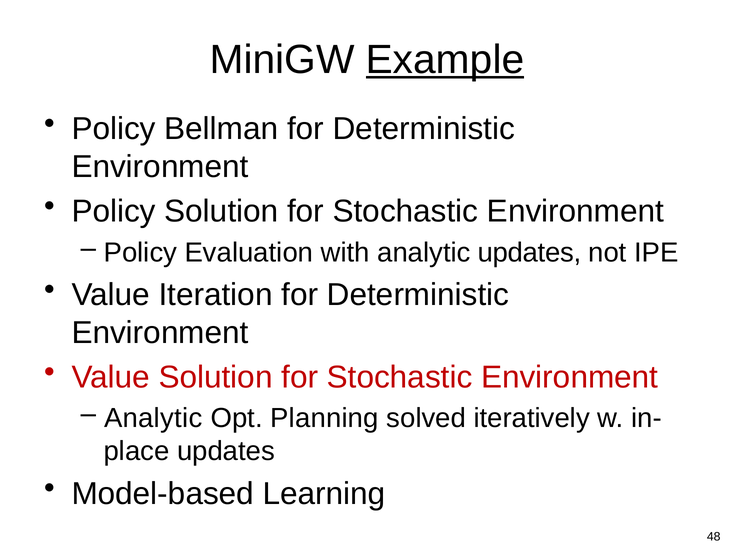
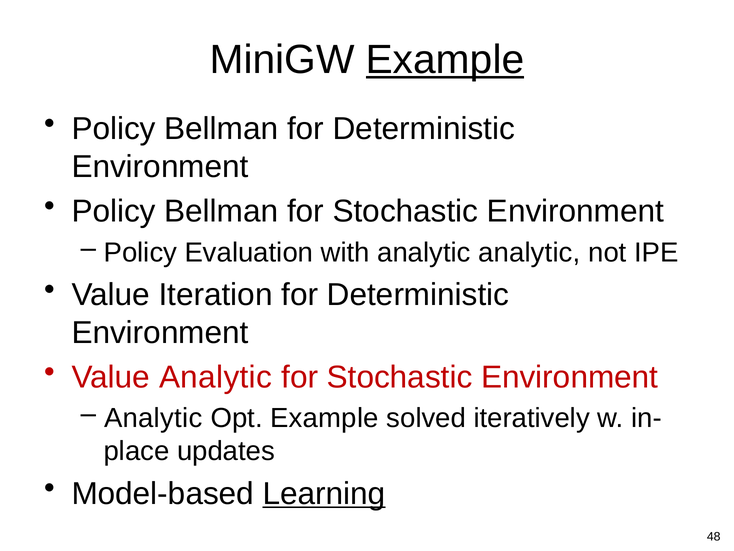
Solution at (221, 211): Solution -> Bellman
analytic updates: updates -> analytic
Value Solution: Solution -> Analytic
Opt Planning: Planning -> Example
Learning underline: none -> present
